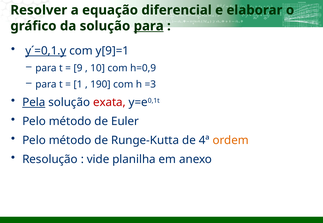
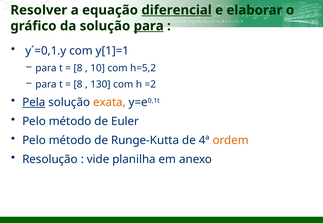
diferencial underline: none -> present
y´=0,1.y underline: present -> none
y[9]=1: y[9]=1 -> y[1]=1
9 at (78, 68): 9 -> 8
h=0,9: h=0,9 -> h=5,2
1 at (78, 85): 1 -> 8
190: 190 -> 130
=3: =3 -> =2
exata colour: red -> orange
